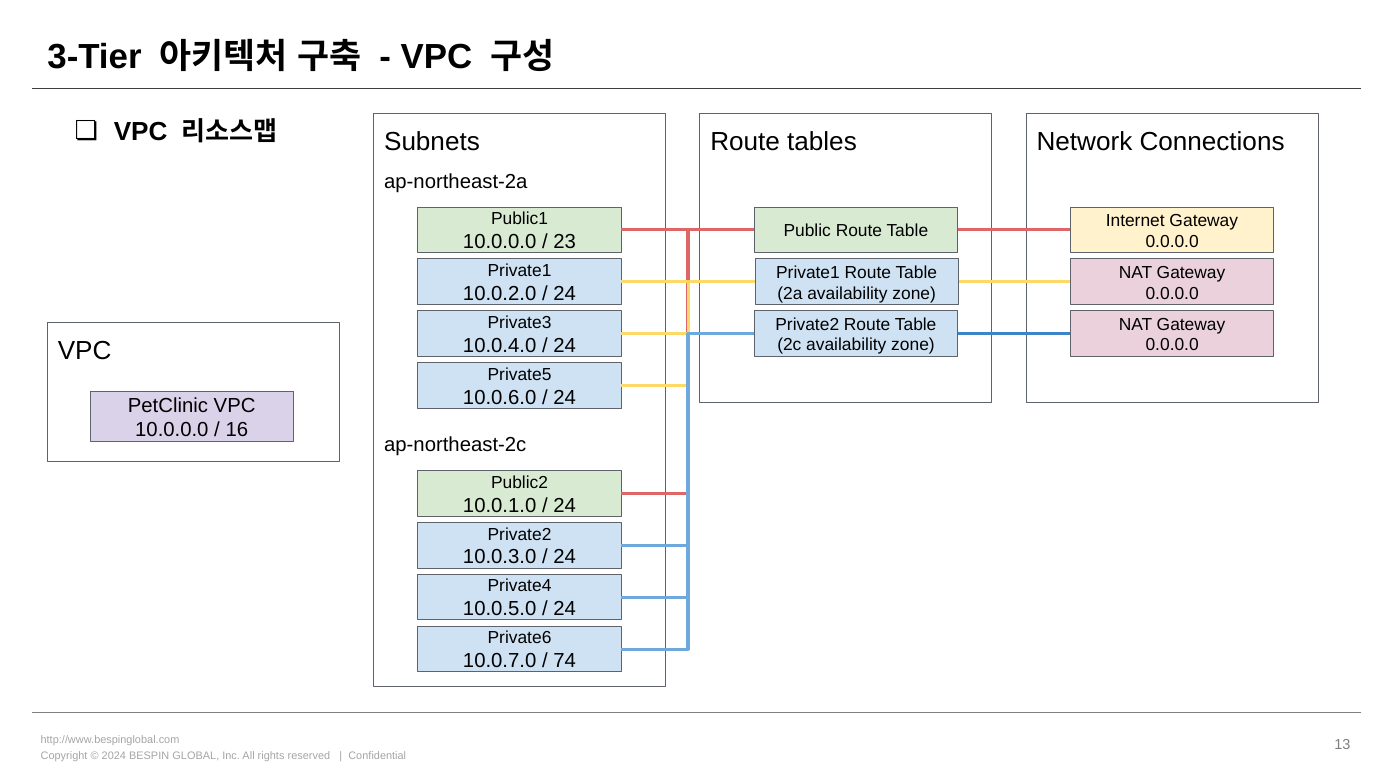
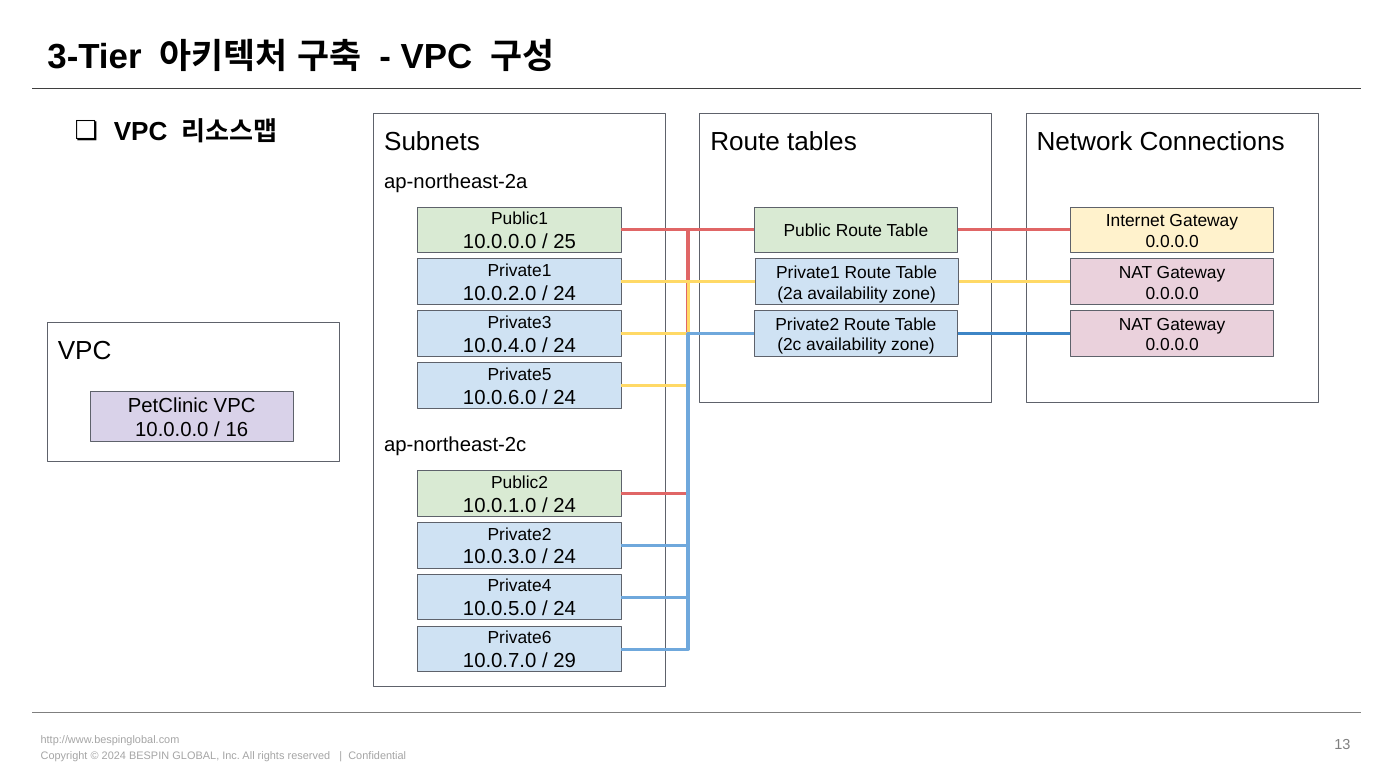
23: 23 -> 25
74: 74 -> 29
